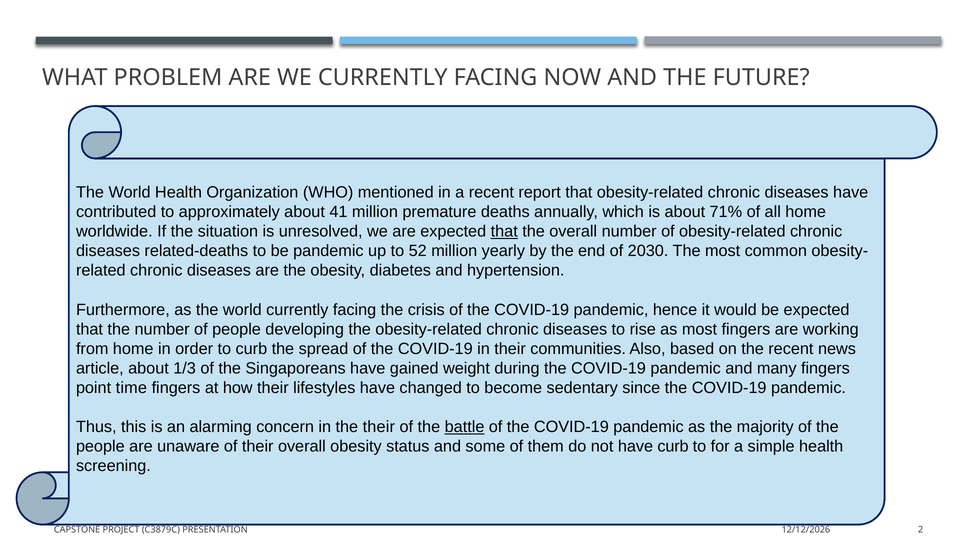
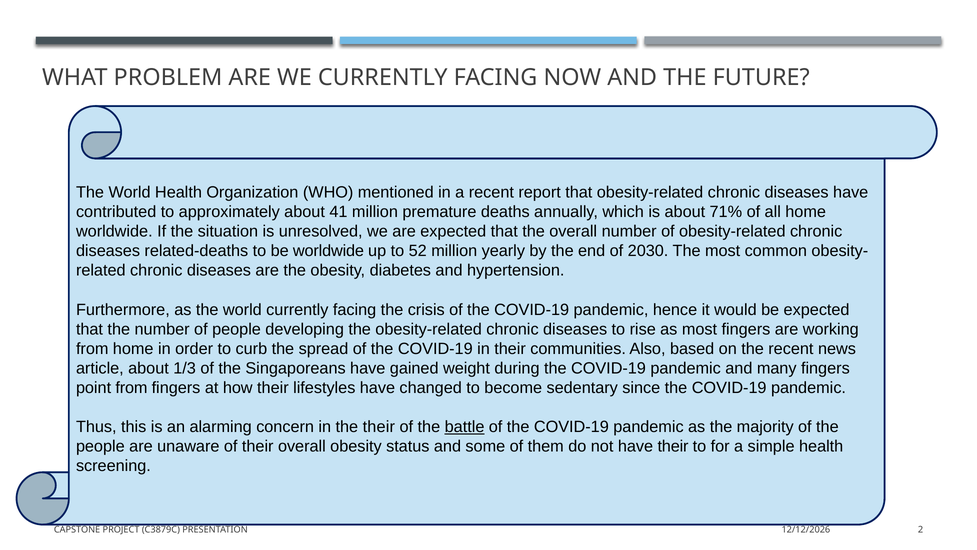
that at (504, 231) underline: present -> none
be pandemic: pandemic -> worldwide
point time: time -> from
have curb: curb -> their
